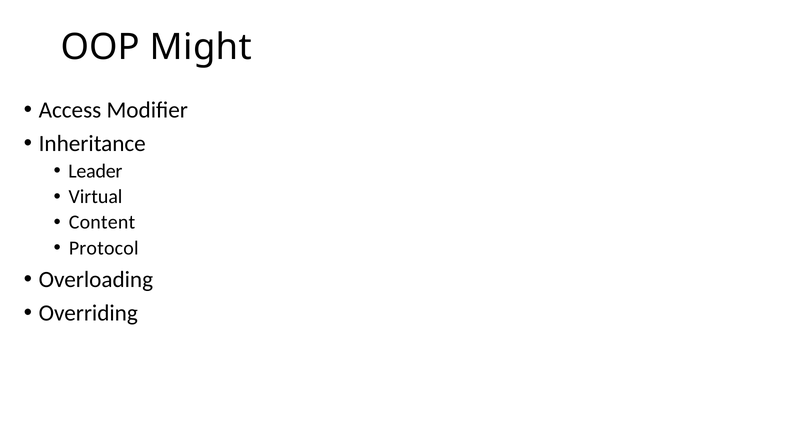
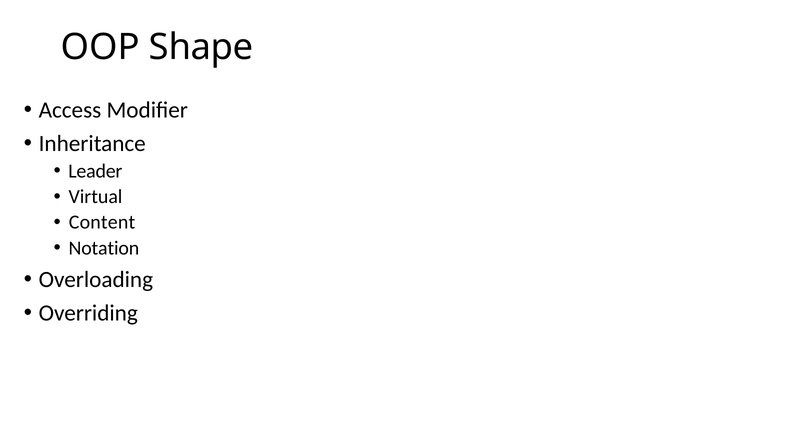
Might: Might -> Shape
Protocol: Protocol -> Notation
